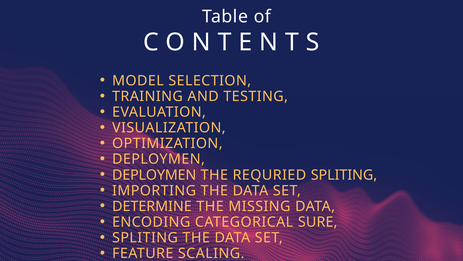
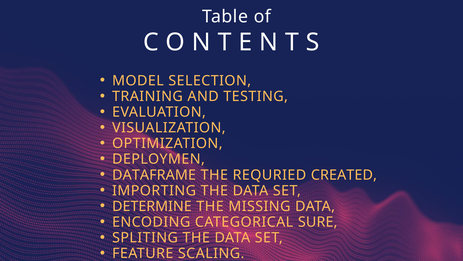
DEPLOYMEN at (154, 175): DEPLOYMEN -> DATAFRAME
REQURIED SPLITING: SPLITING -> CREATED
